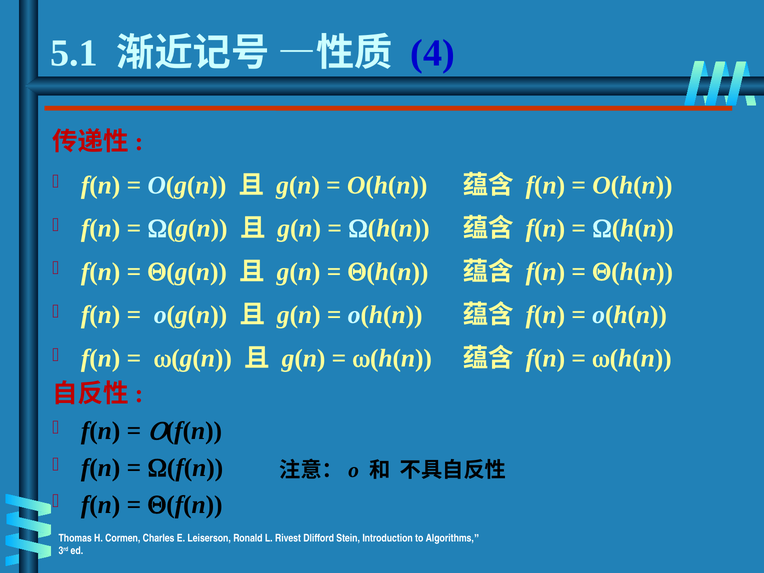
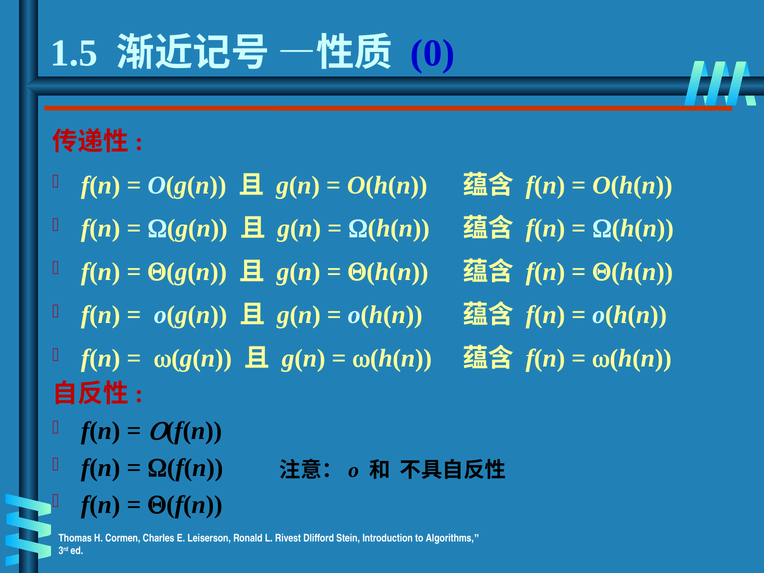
5.1: 5.1 -> 1.5
4: 4 -> 0
